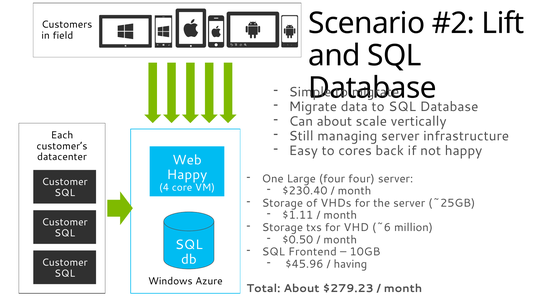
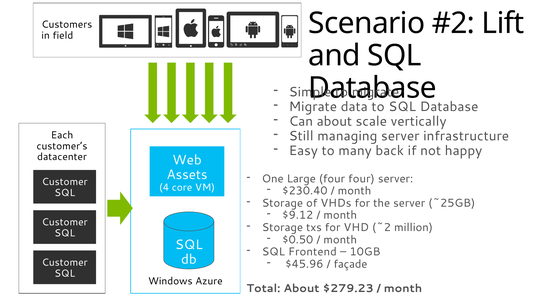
cores: cores -> many
Happy at (187, 174): Happy -> Assets
$1.11: $1.11 -> $9.12
~6: ~6 -> ~2
having: having -> façade
